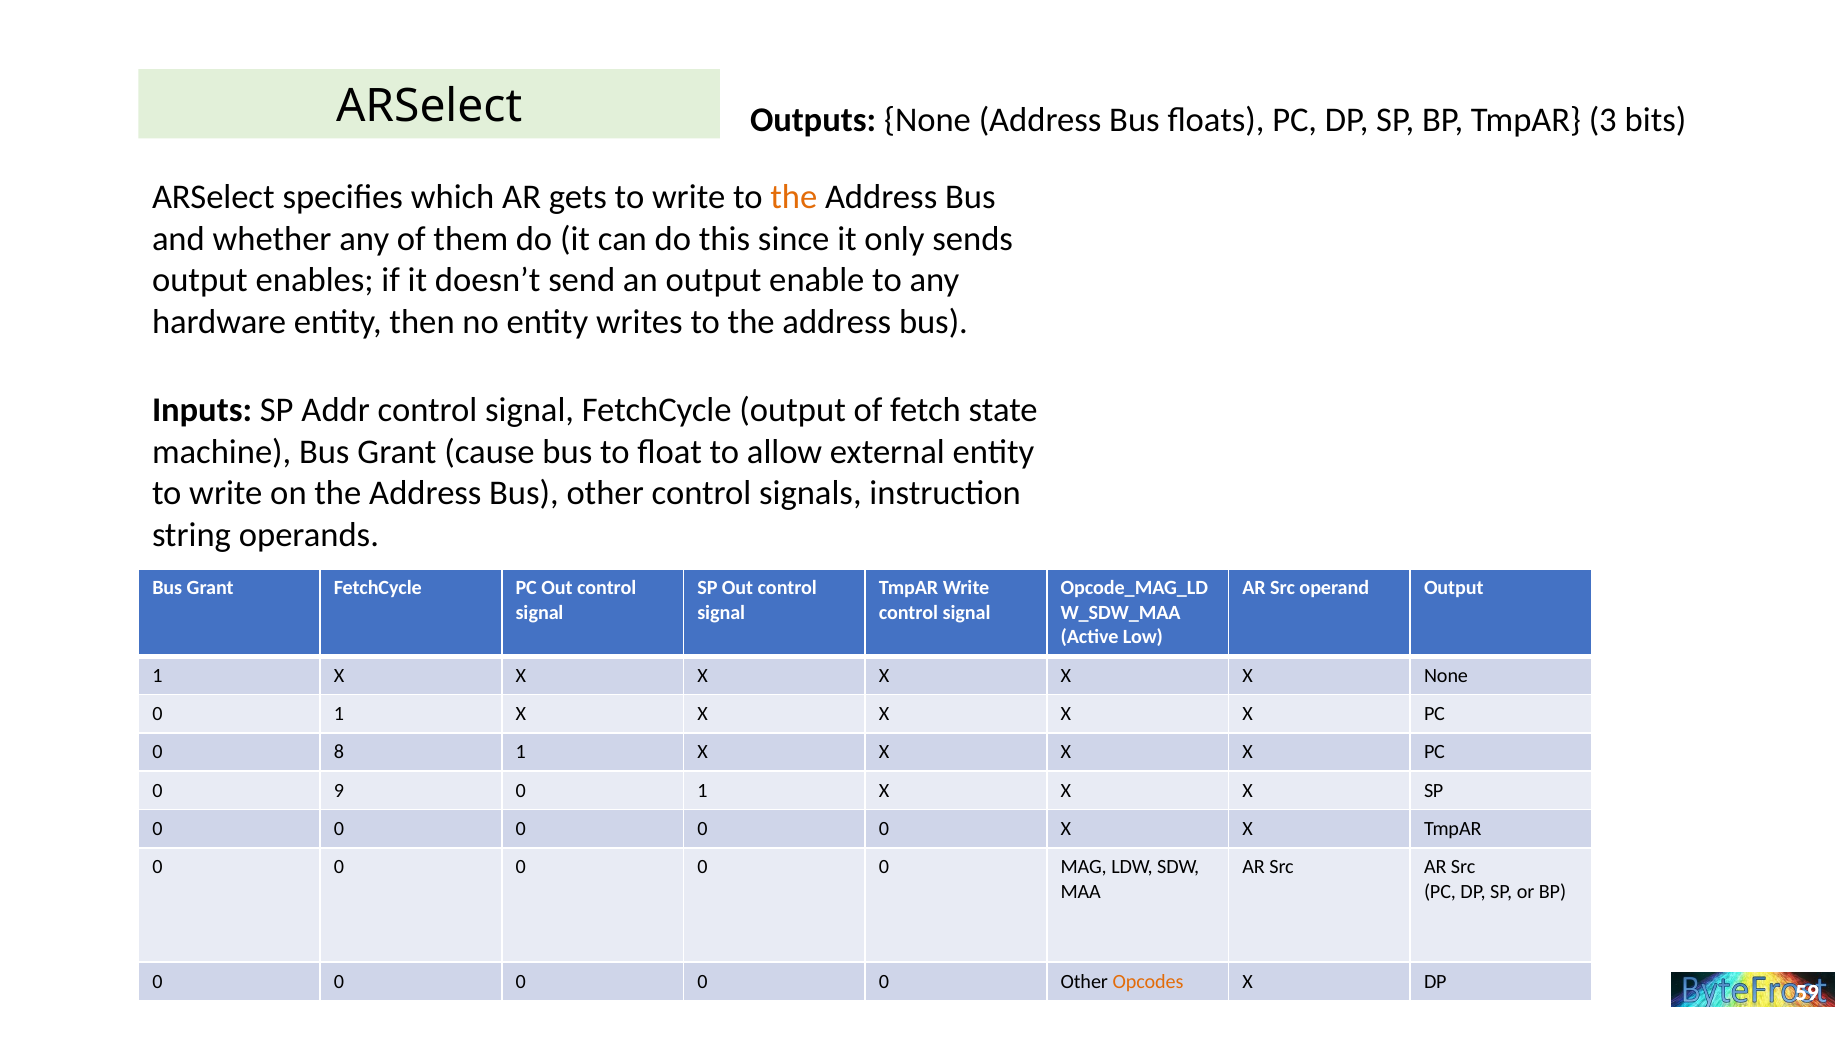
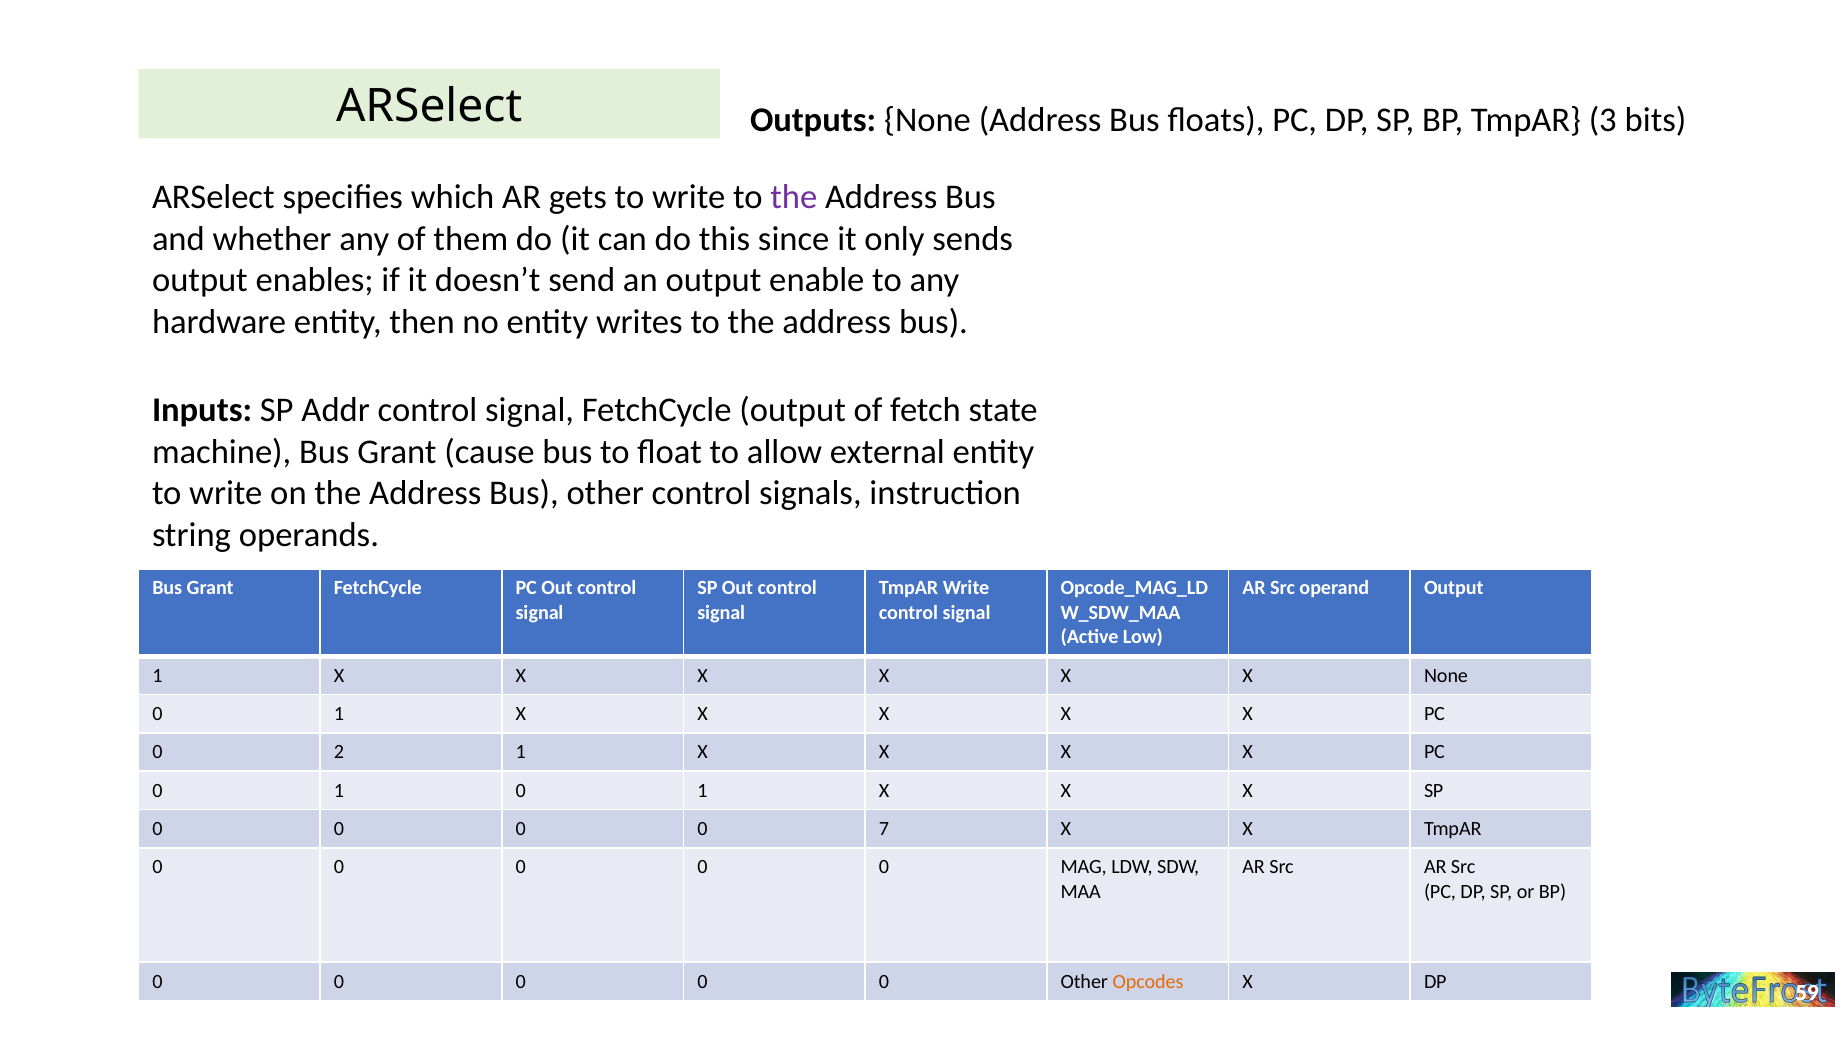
the at (794, 197) colour: orange -> purple
8: 8 -> 2
9 at (339, 791): 9 -> 1
0 at (884, 829): 0 -> 7
